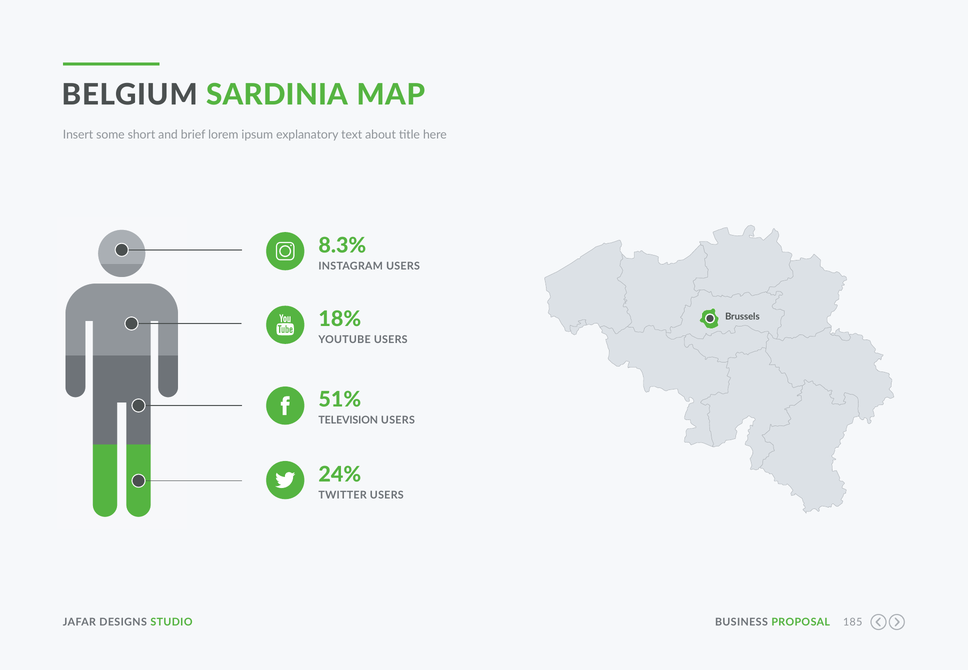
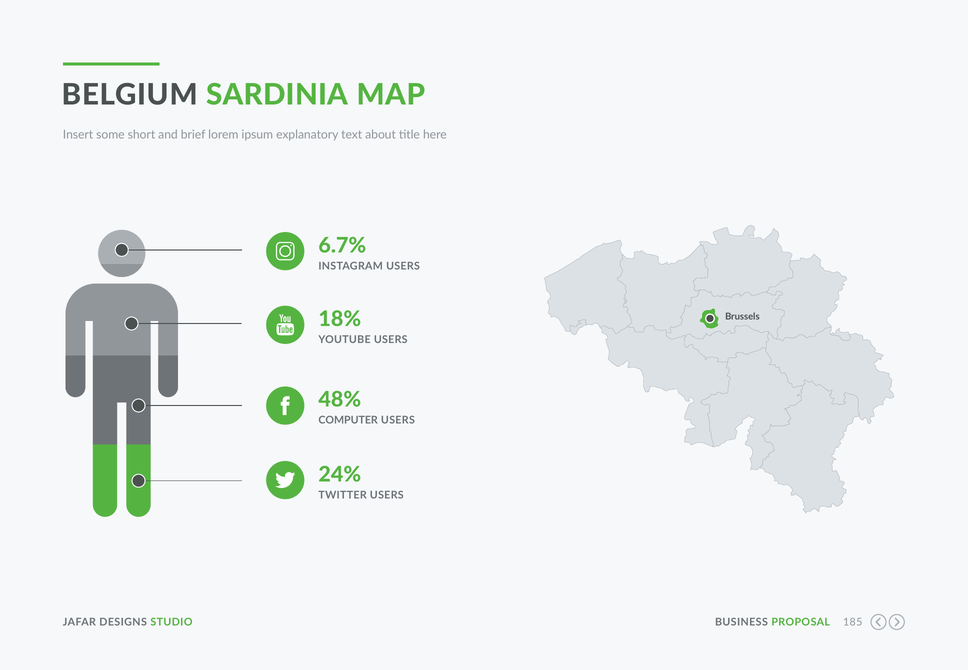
8.3%: 8.3% -> 6.7%
51%: 51% -> 48%
TELEVISION: TELEVISION -> COMPUTER
